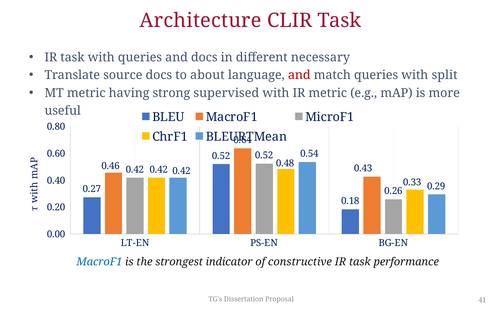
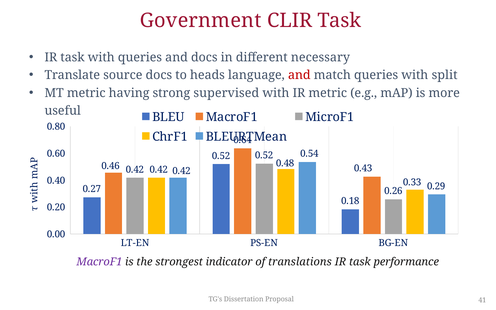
Architecture: Architecture -> Government
about: about -> heads
MacroF1 at (99, 262) colour: blue -> purple
constructive: constructive -> translations
